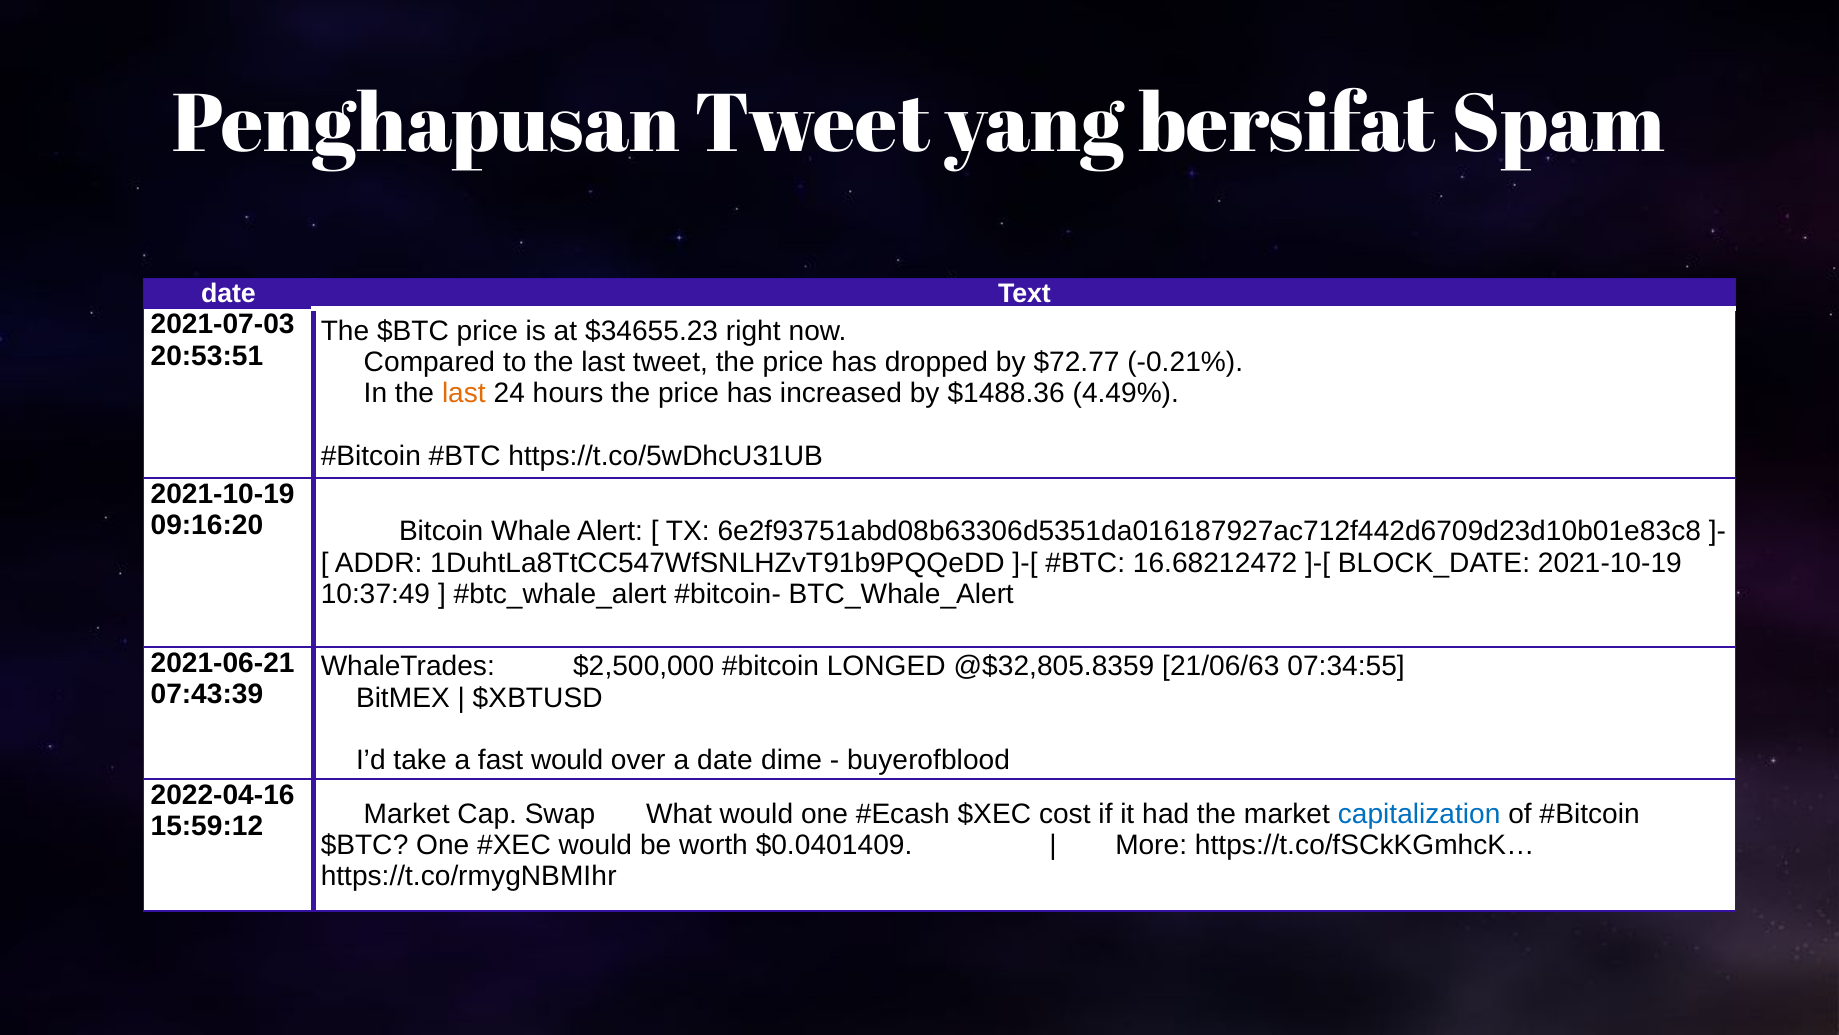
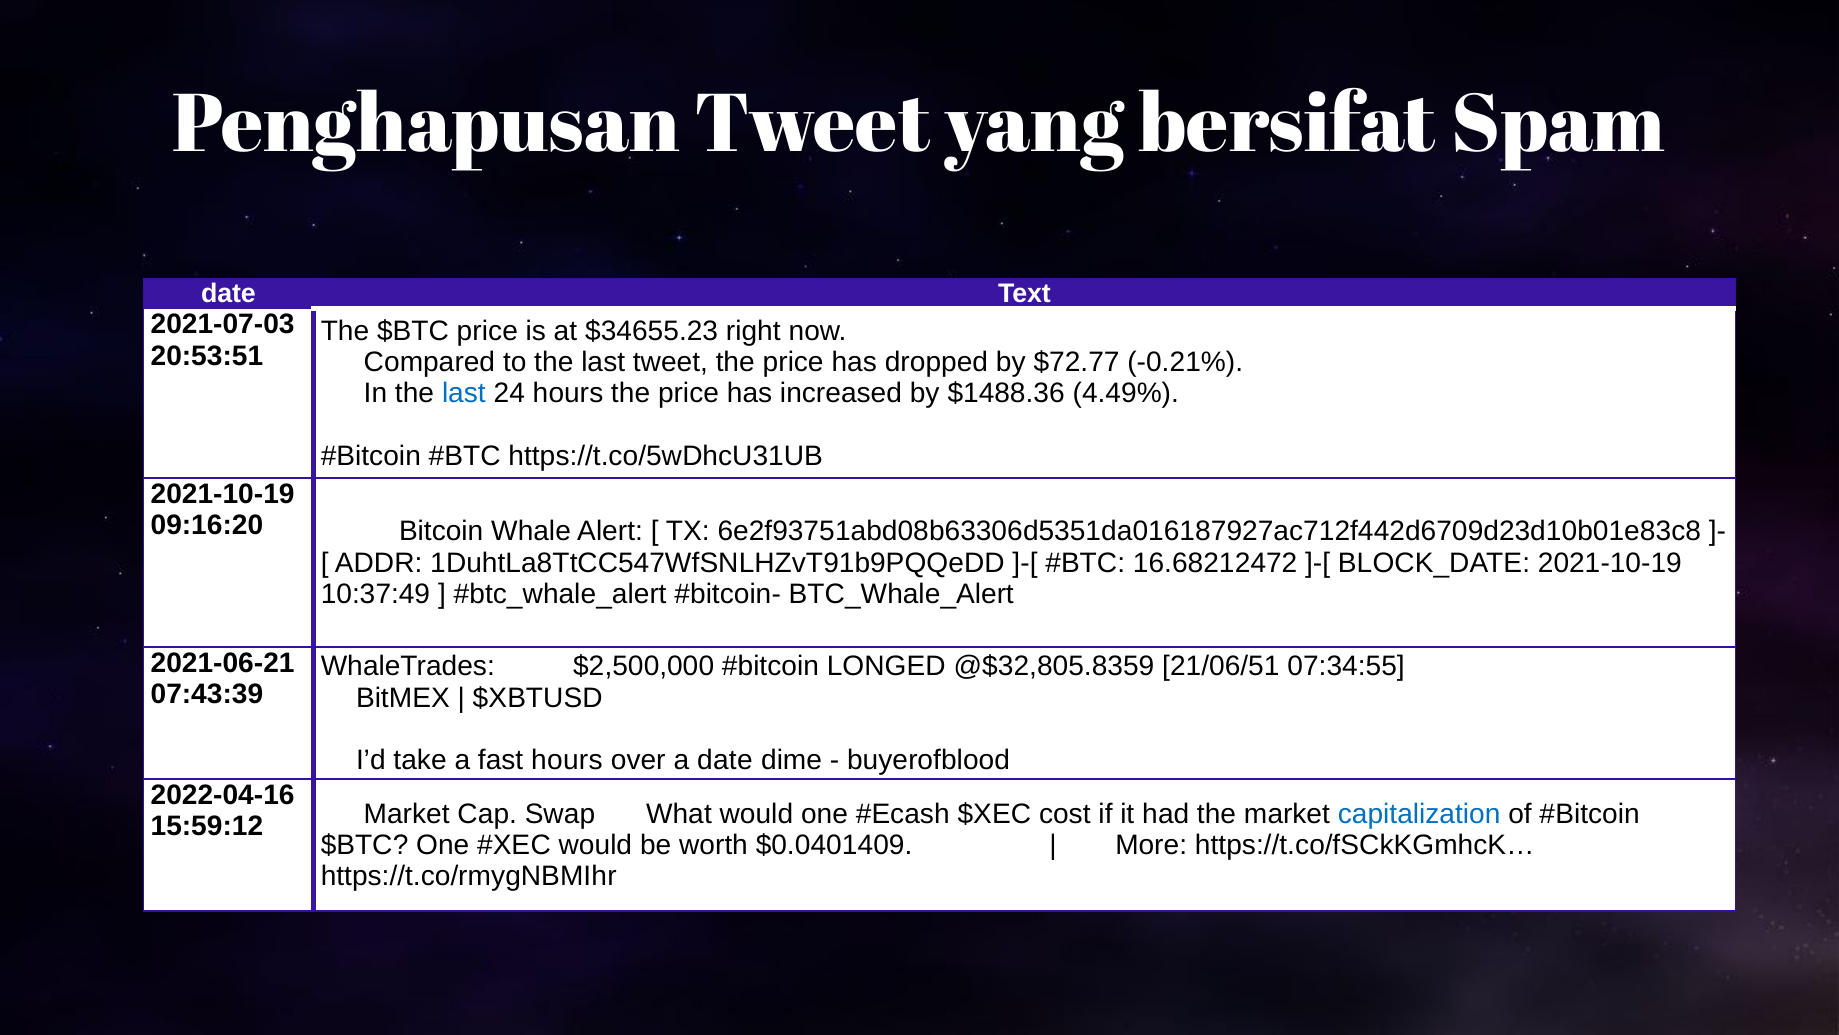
last at (464, 393) colour: orange -> blue
21/06/63: 21/06/63 -> 21/06/51
fast would: would -> hours
